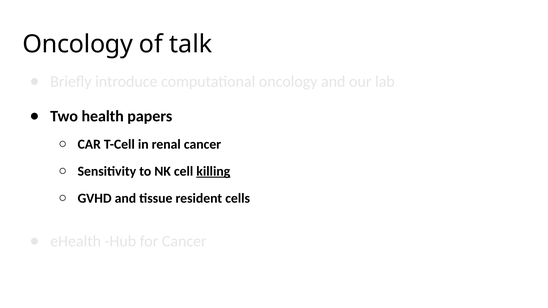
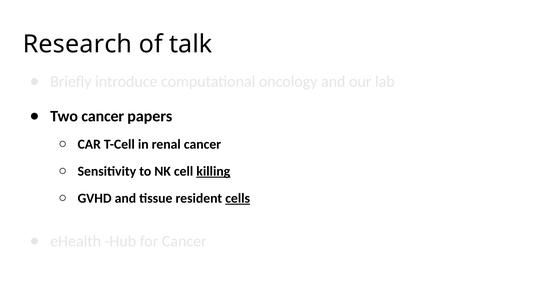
Oncology at (78, 44): Oncology -> Research
Two health: health -> cancer
cells underline: none -> present
